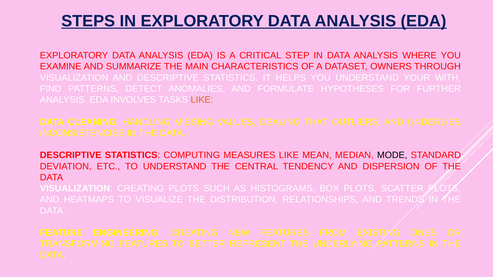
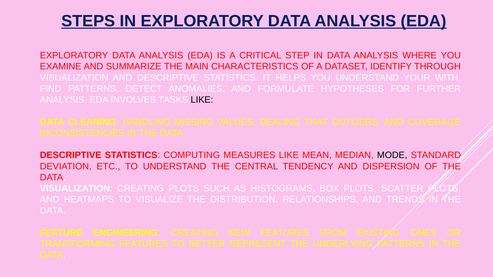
OWNERS: OWNERS -> IDENTIFY
LIKE at (202, 100) colour: orange -> black
UNDERLIES: UNDERLIES -> COVERAGE
